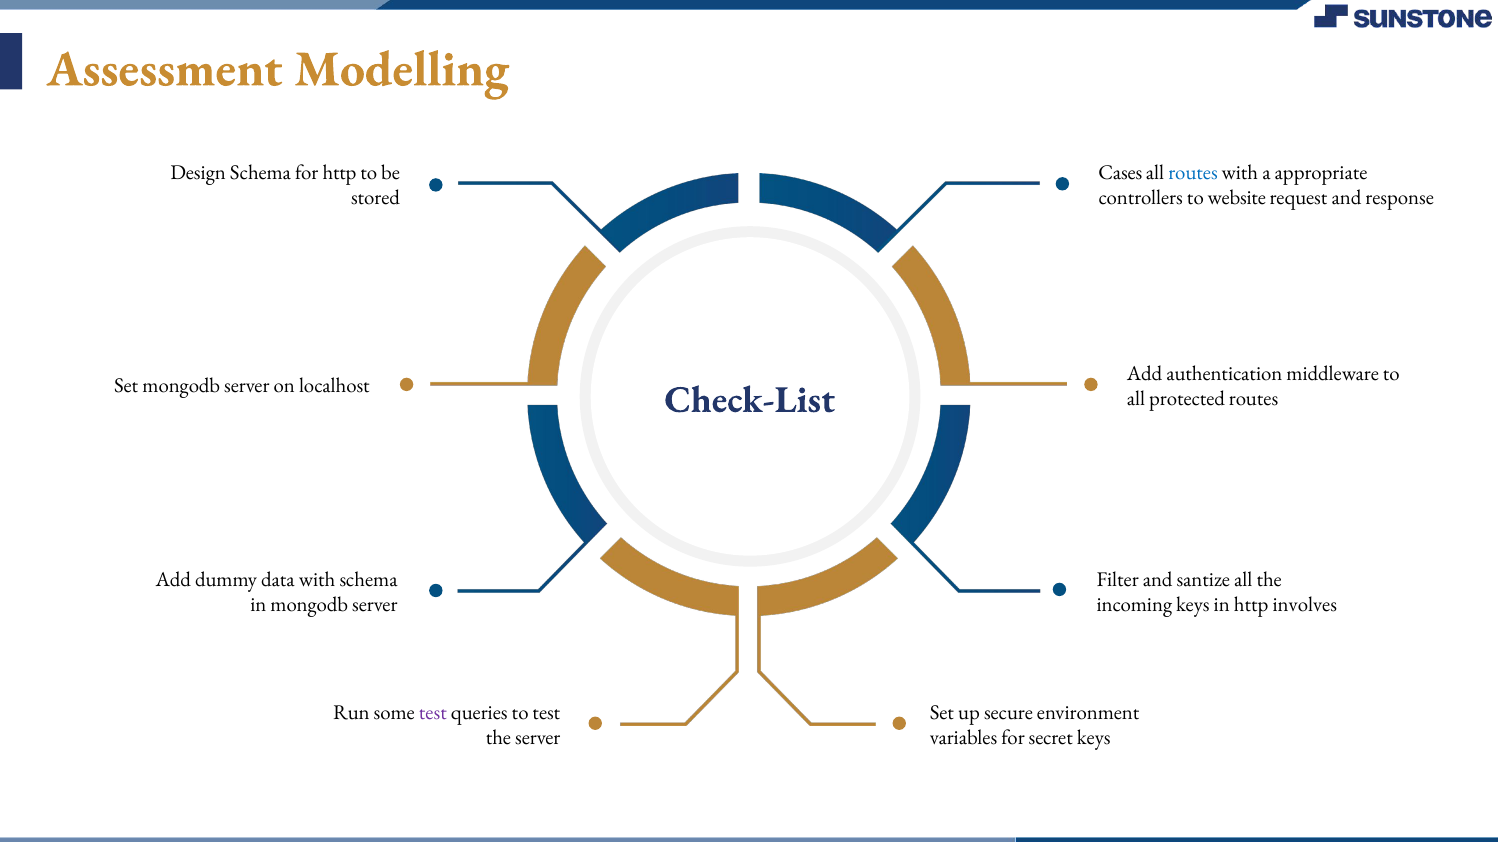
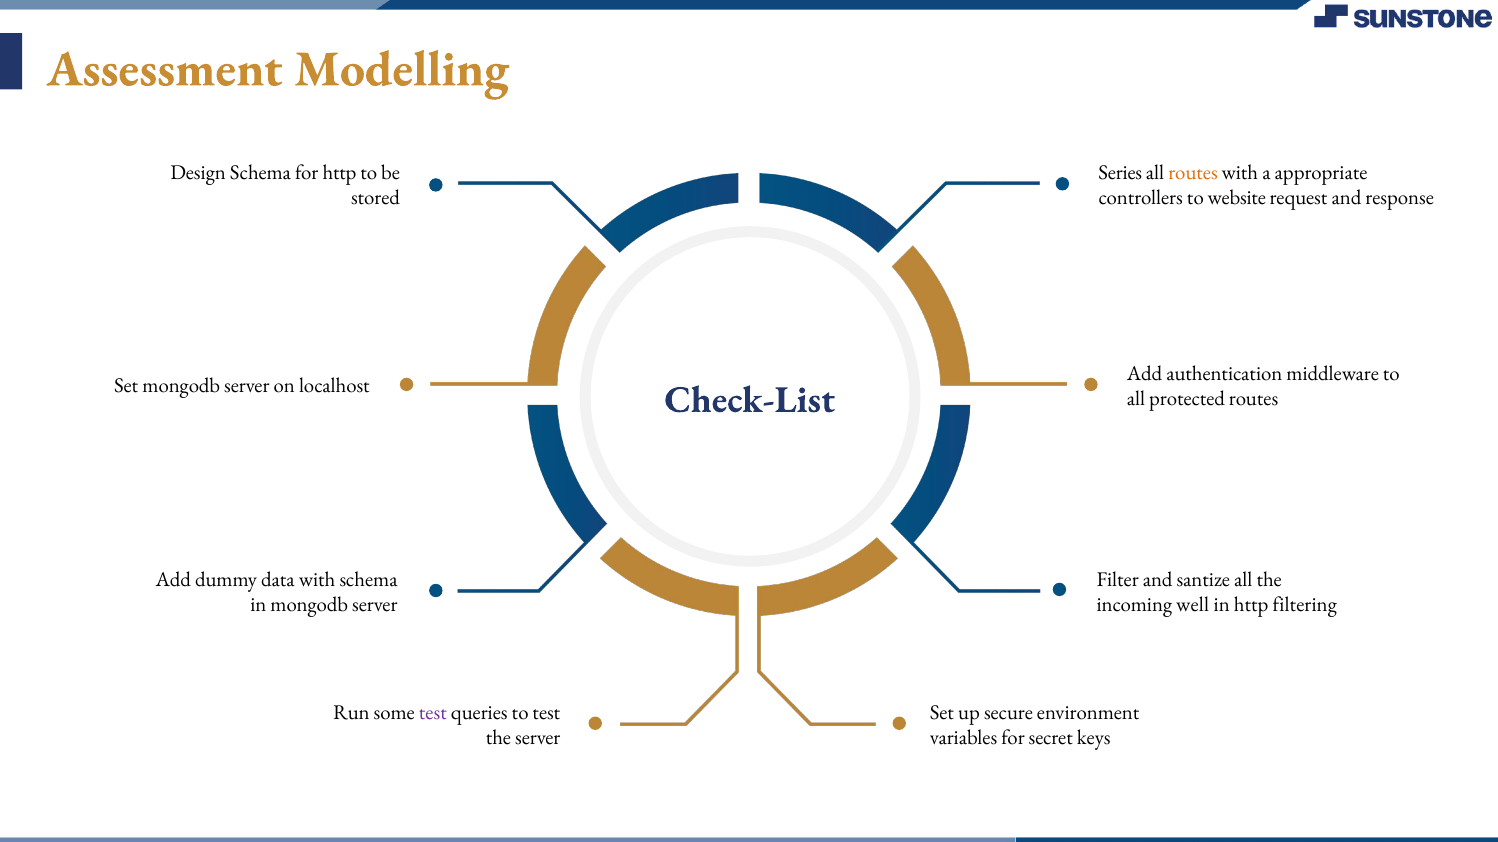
Cases: Cases -> Series
routes at (1193, 173) colour: blue -> orange
incoming keys: keys -> well
involves: involves -> filtering
